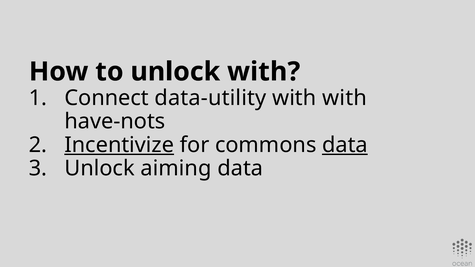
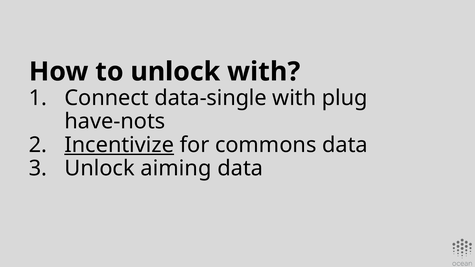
data-utility: data-utility -> data-single
with with: with -> plug
data at (345, 145) underline: present -> none
